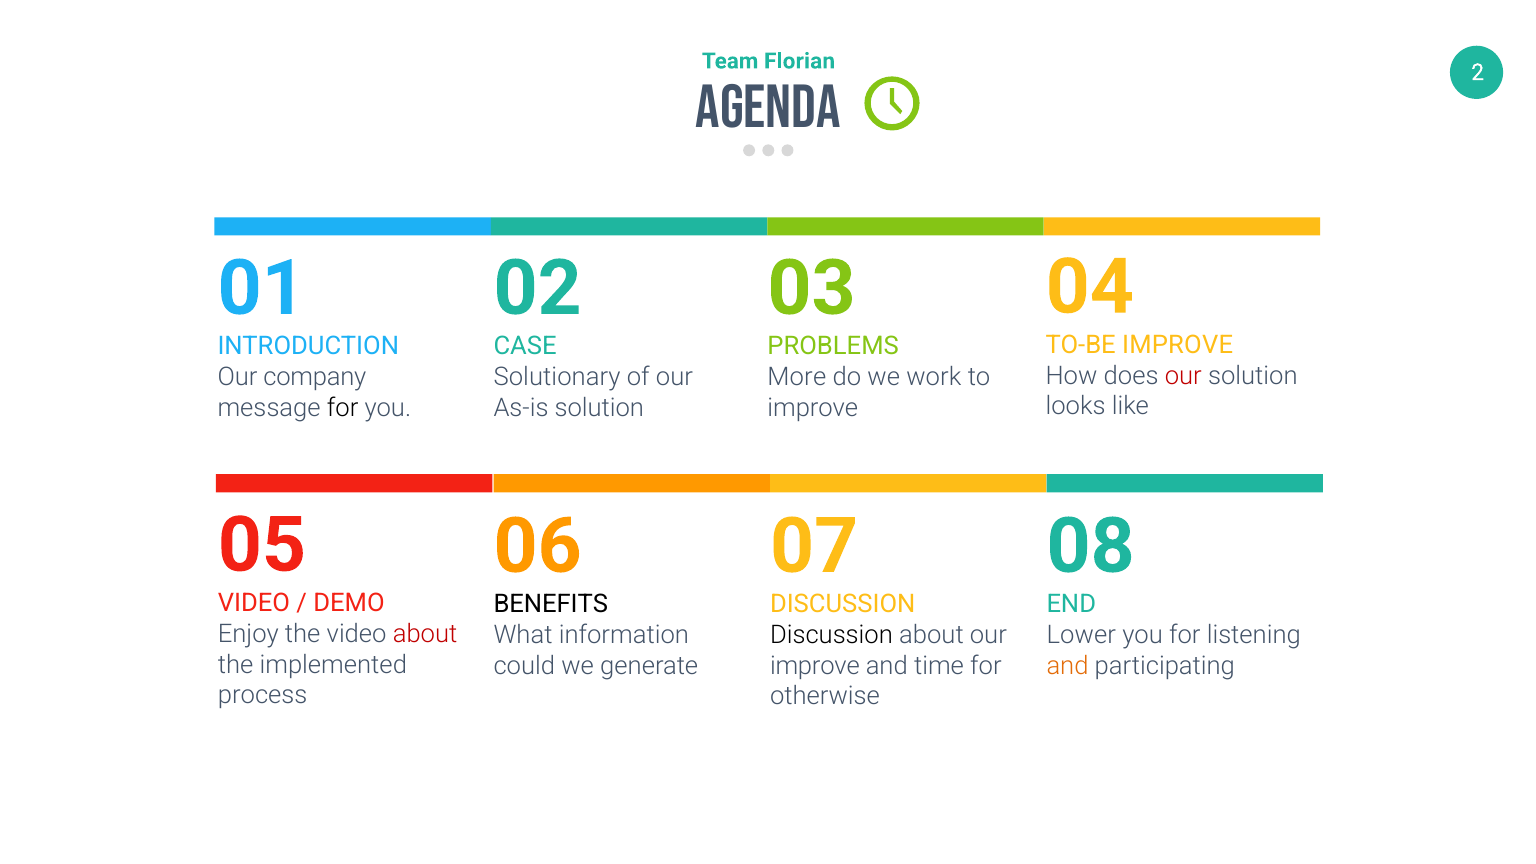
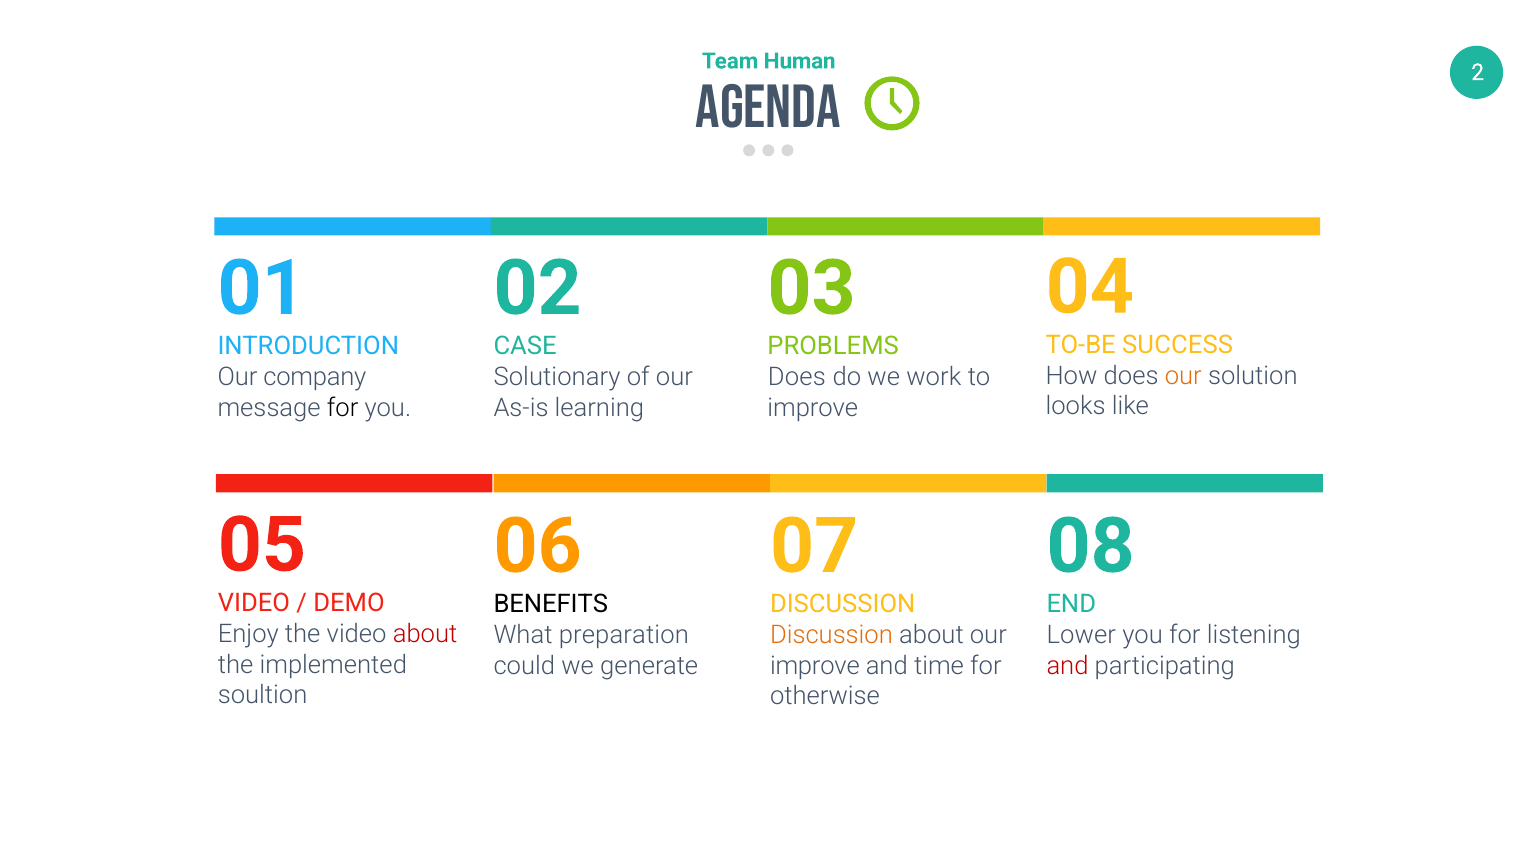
Florian: Florian -> Human
TO-BE IMPROVE: IMPROVE -> SUCCESS
our at (1183, 376) colour: red -> orange
More at (797, 377): More -> Does
As-is solution: solution -> learning
information: information -> preparation
Discussion at (831, 635) colour: black -> orange
and at (1067, 666) colour: orange -> red
process: process -> soultion
